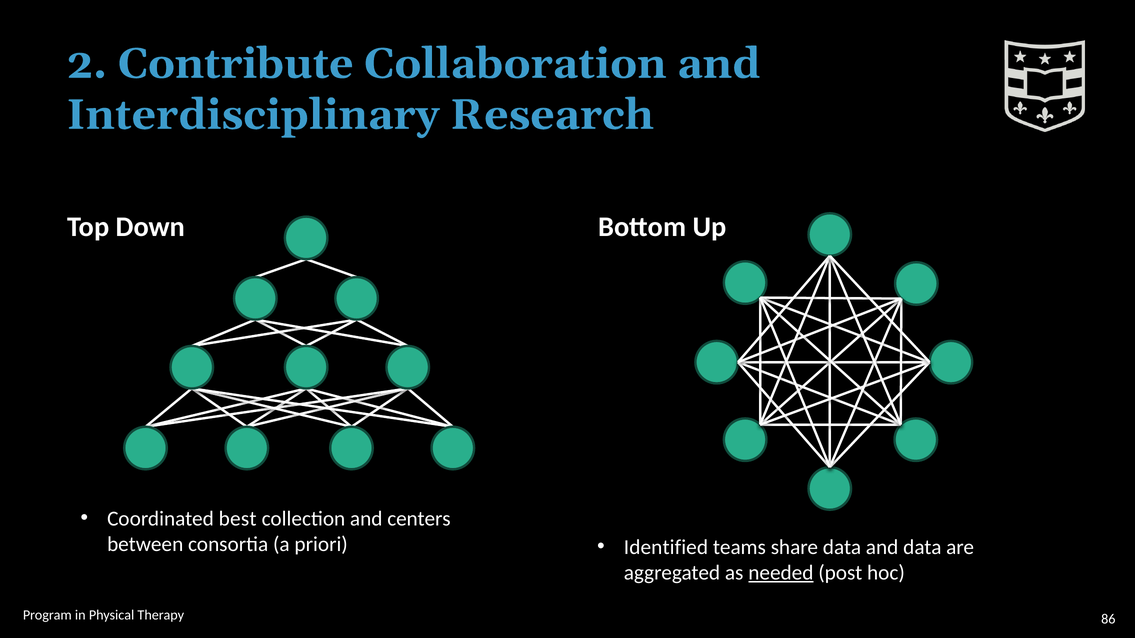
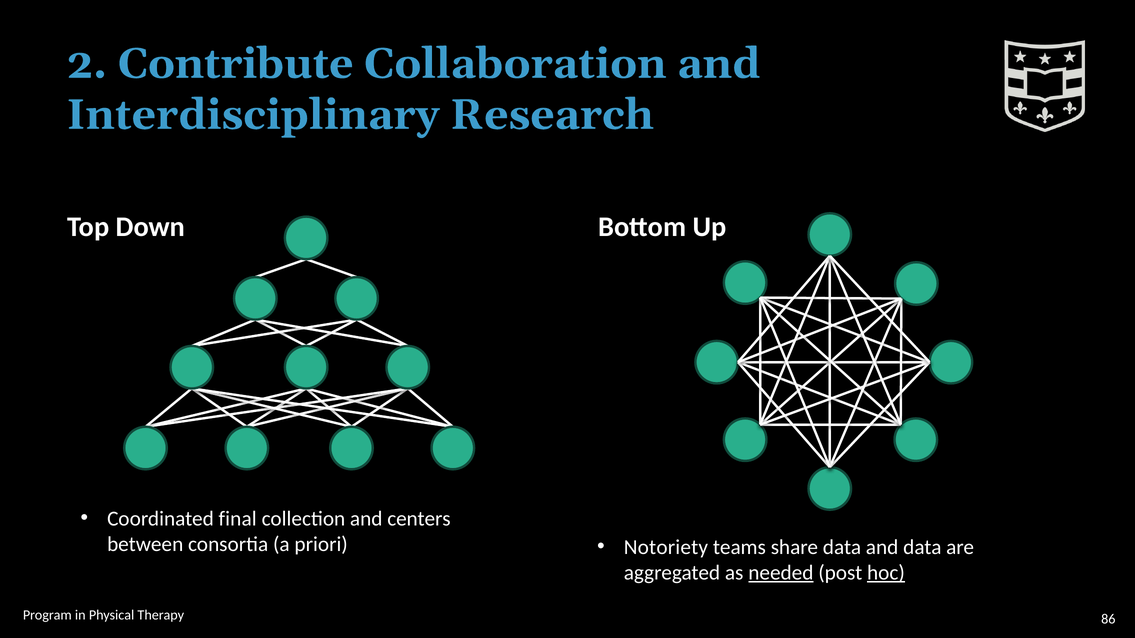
best: best -> final
Identified: Identified -> Notoriety
hoc underline: none -> present
